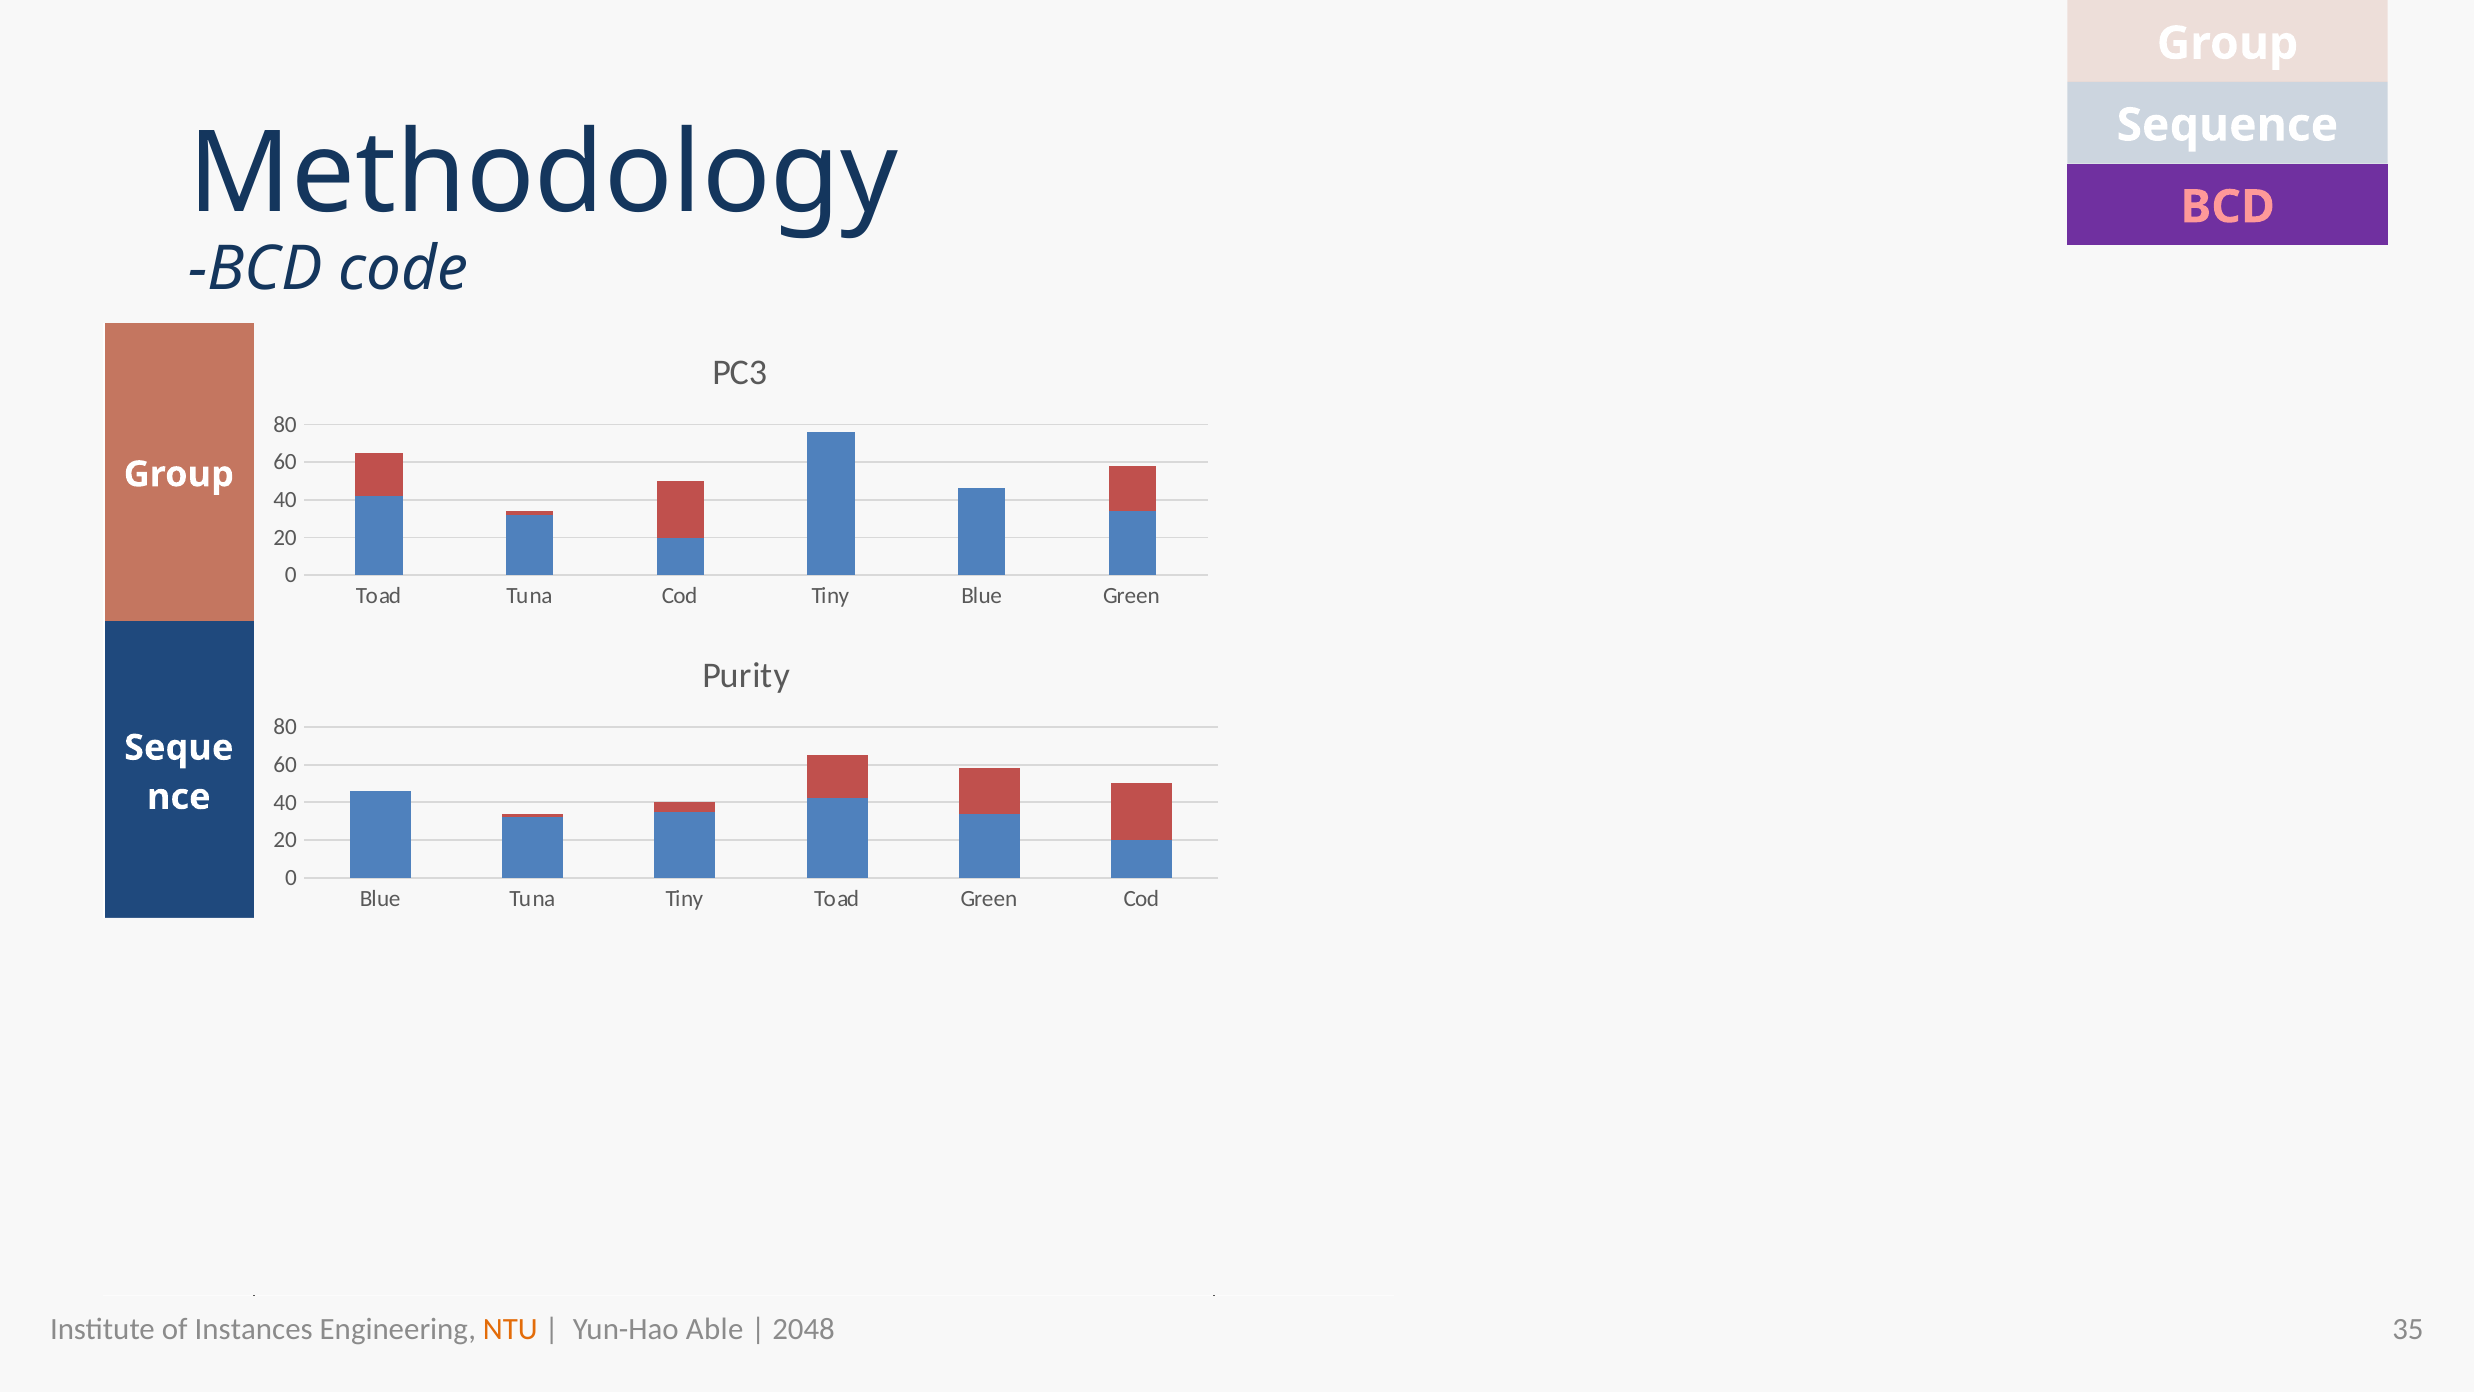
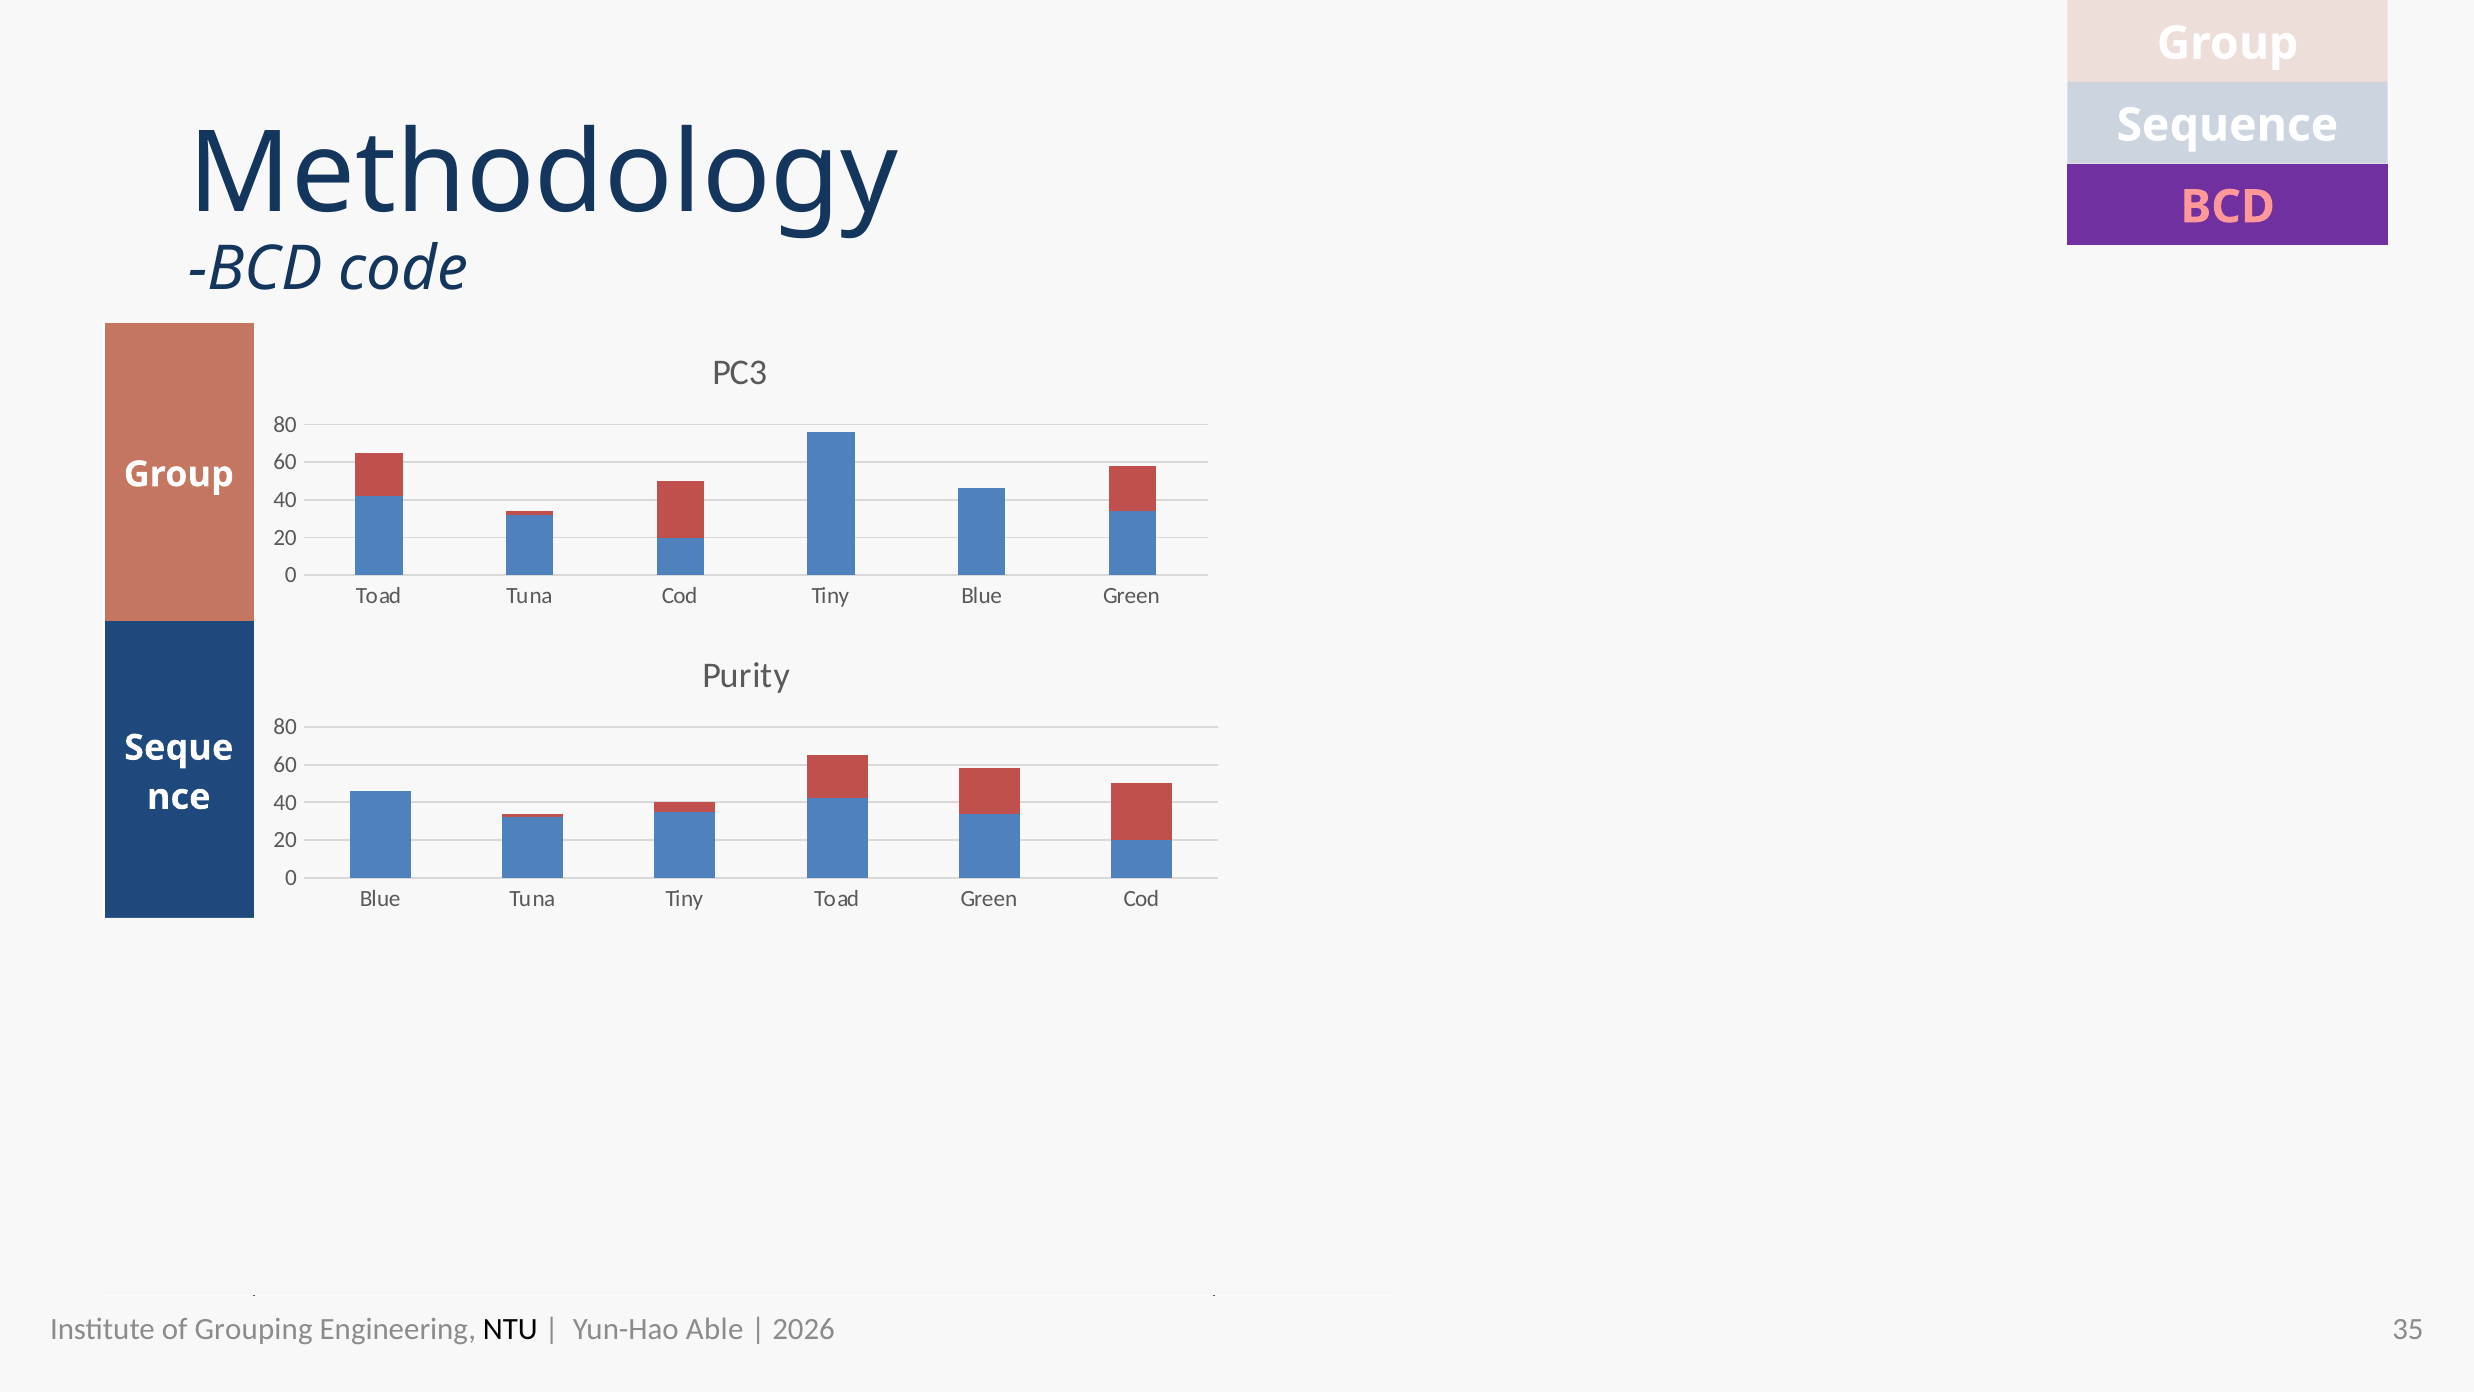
Instances: Instances -> Grouping
NTU colour: orange -> black
2048: 2048 -> 2026
